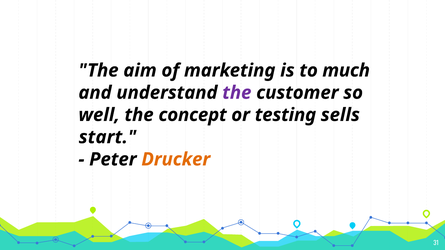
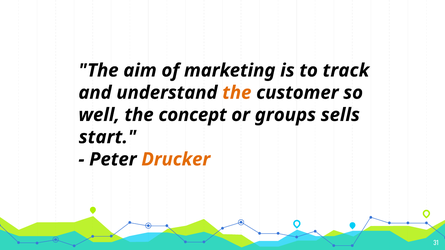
much: much -> track
the at (237, 93) colour: purple -> orange
testing: testing -> groups
